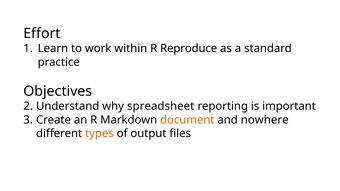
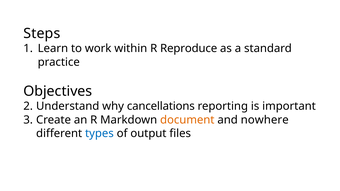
Effort: Effort -> Steps
spreadsheet: spreadsheet -> cancellations
types colour: orange -> blue
